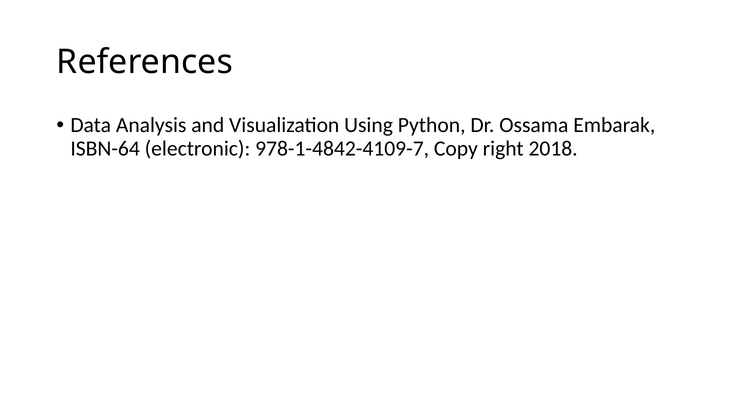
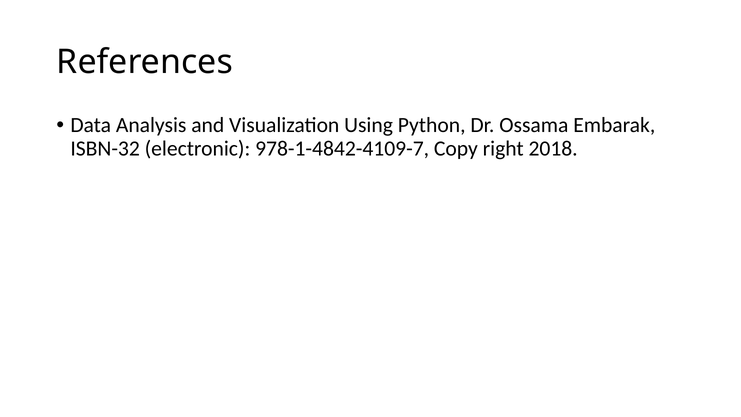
ISBN-64: ISBN-64 -> ISBN-32
